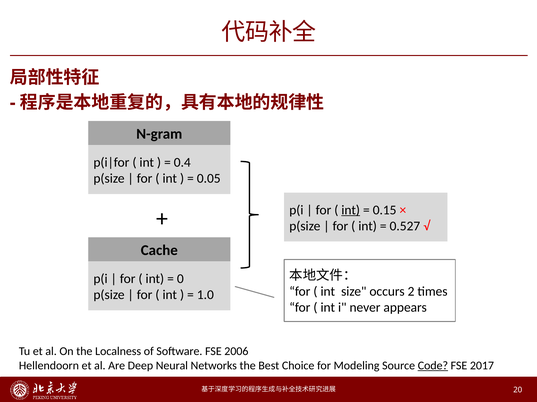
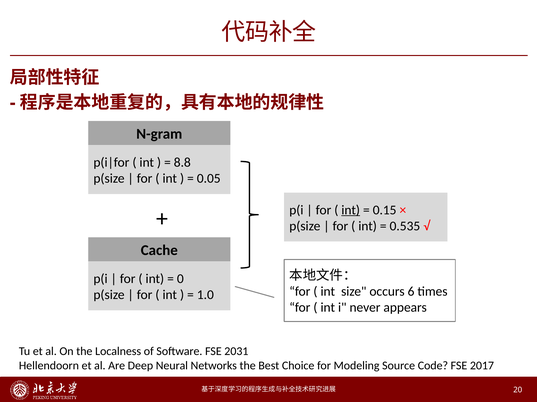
0.4: 0.4 -> 8.8
0.527: 0.527 -> 0.535
2: 2 -> 6
2006: 2006 -> 2031
Code underline: present -> none
